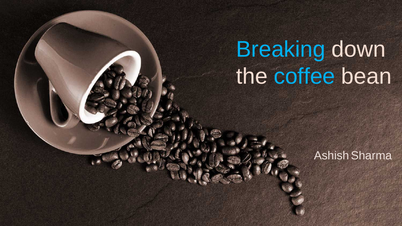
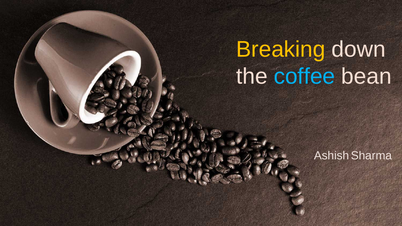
Breaking colour: light blue -> yellow
